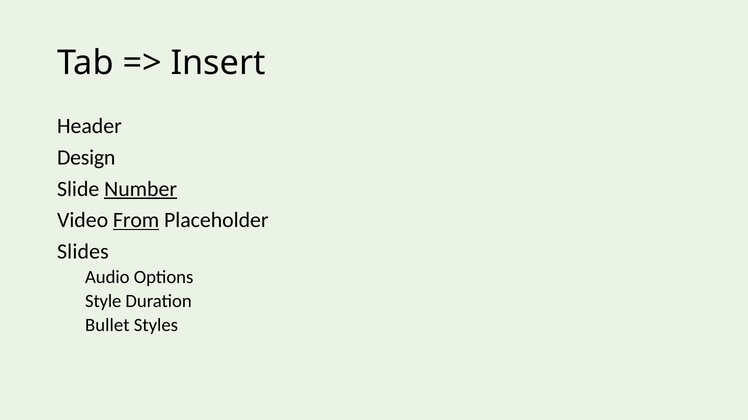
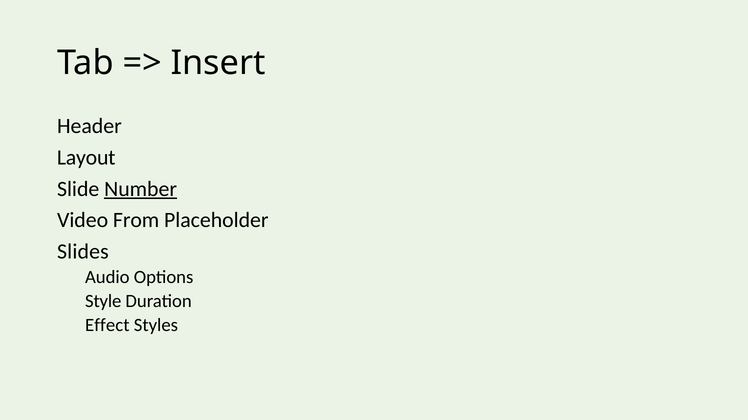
Design: Design -> Layout
From underline: present -> none
Bullet: Bullet -> Effect
